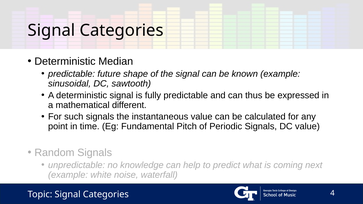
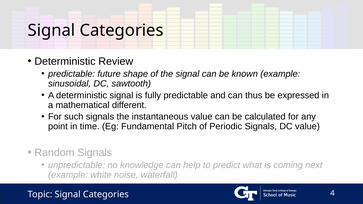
Median: Median -> Review
